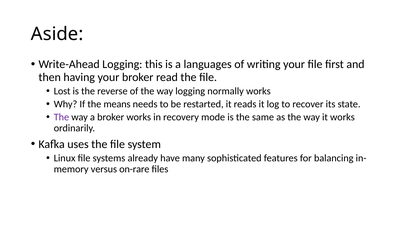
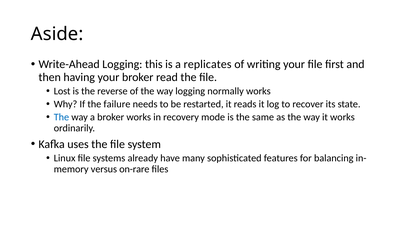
languages: languages -> replicates
means: means -> failure
The at (61, 117) colour: purple -> blue
